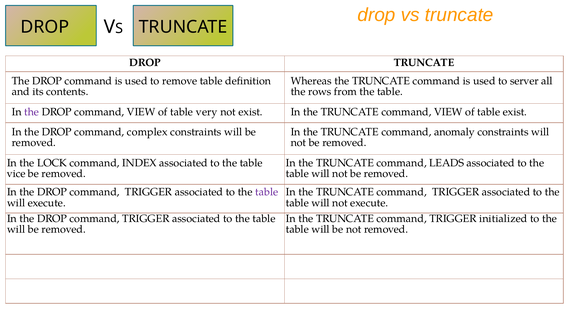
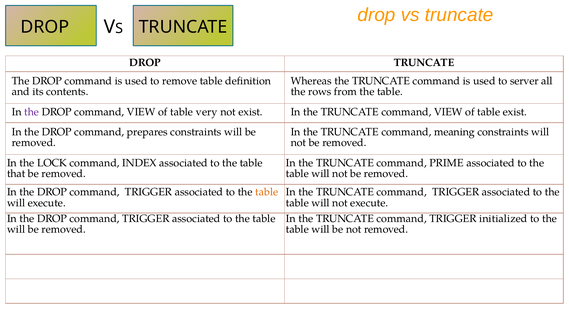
complex: complex -> prepares
anomaly: anomaly -> meaning
LEADS: LEADS -> PRIME
vice: vice -> that
table at (267, 192) colour: purple -> orange
